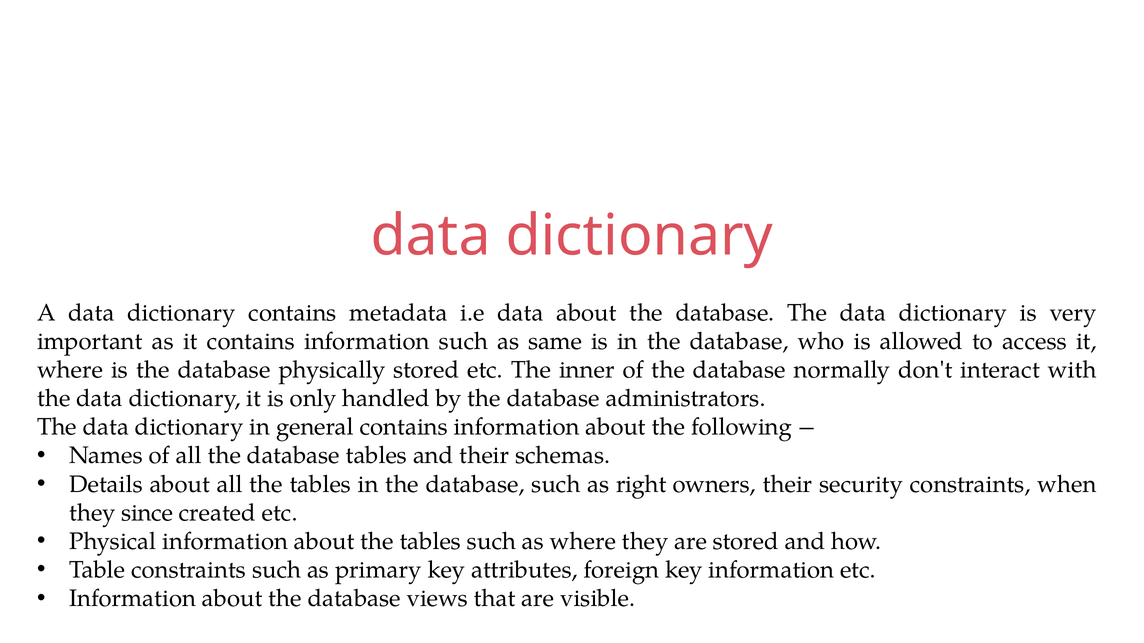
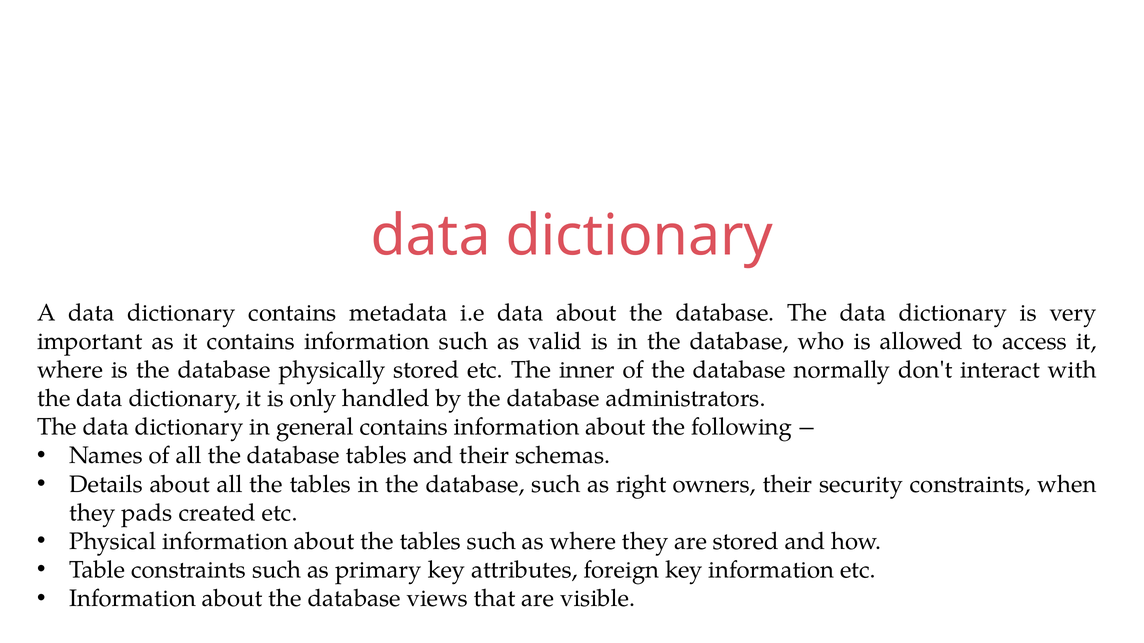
same: same -> valid
since: since -> pads
